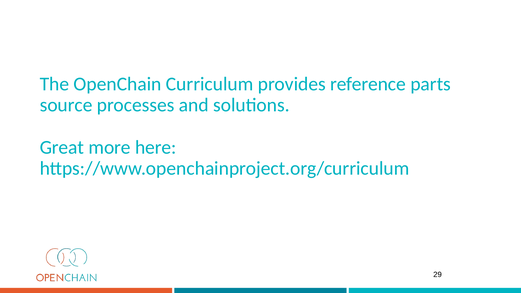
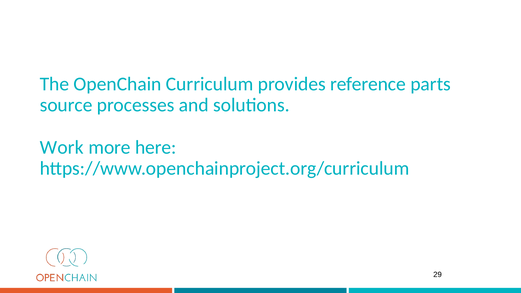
Great: Great -> Work
